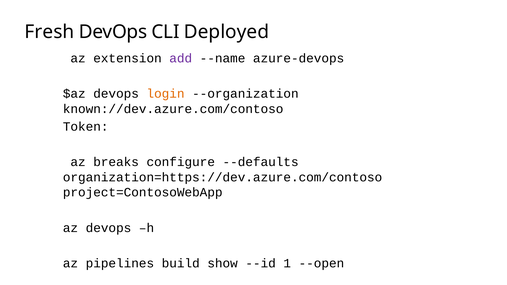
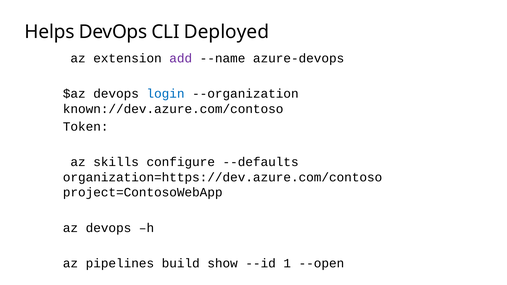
Fresh: Fresh -> Helps
login colour: orange -> blue
breaks: breaks -> skills
